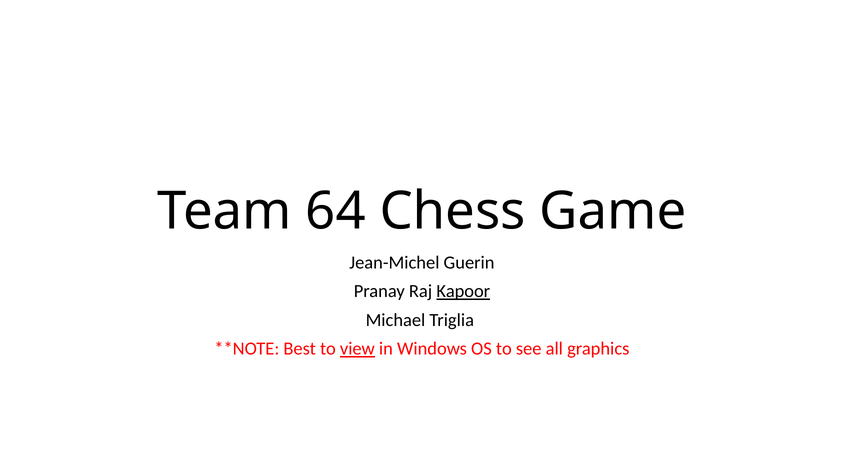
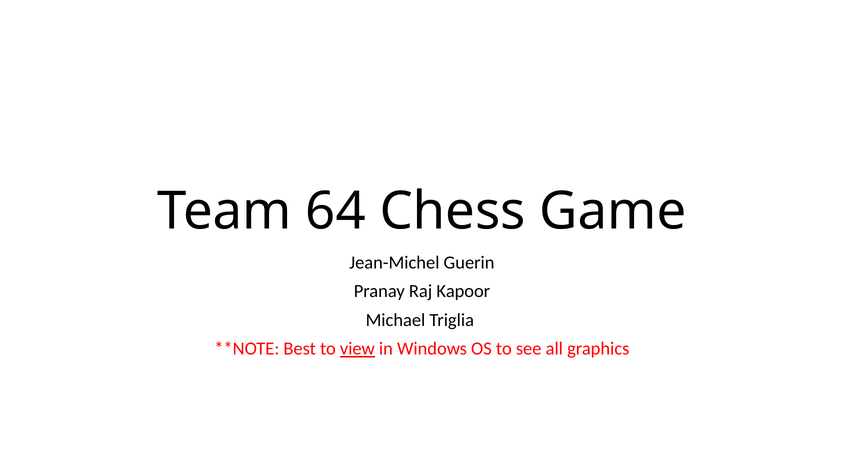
Kapoor underline: present -> none
